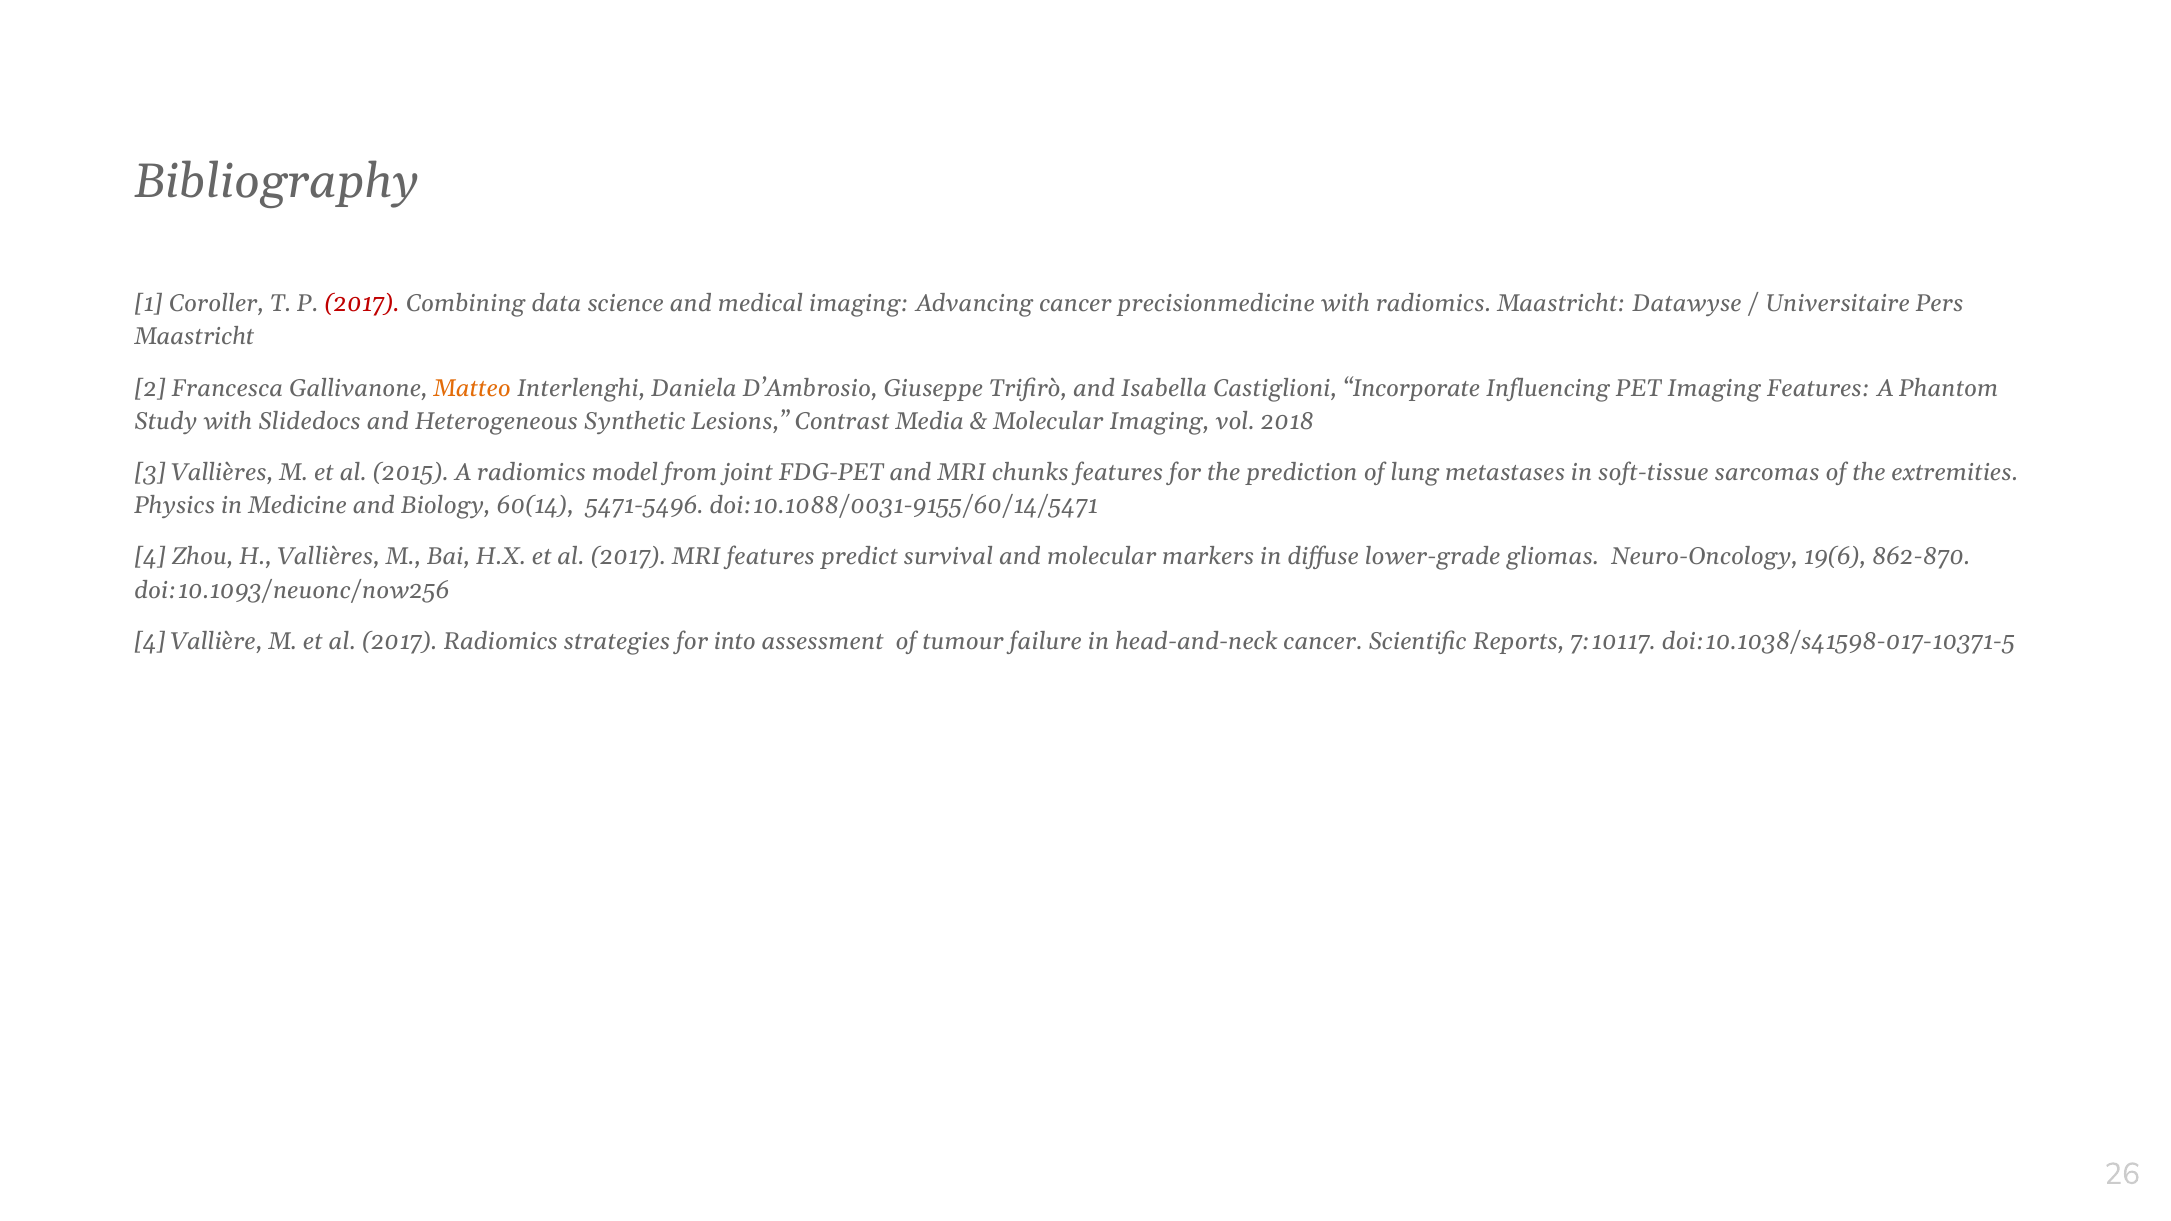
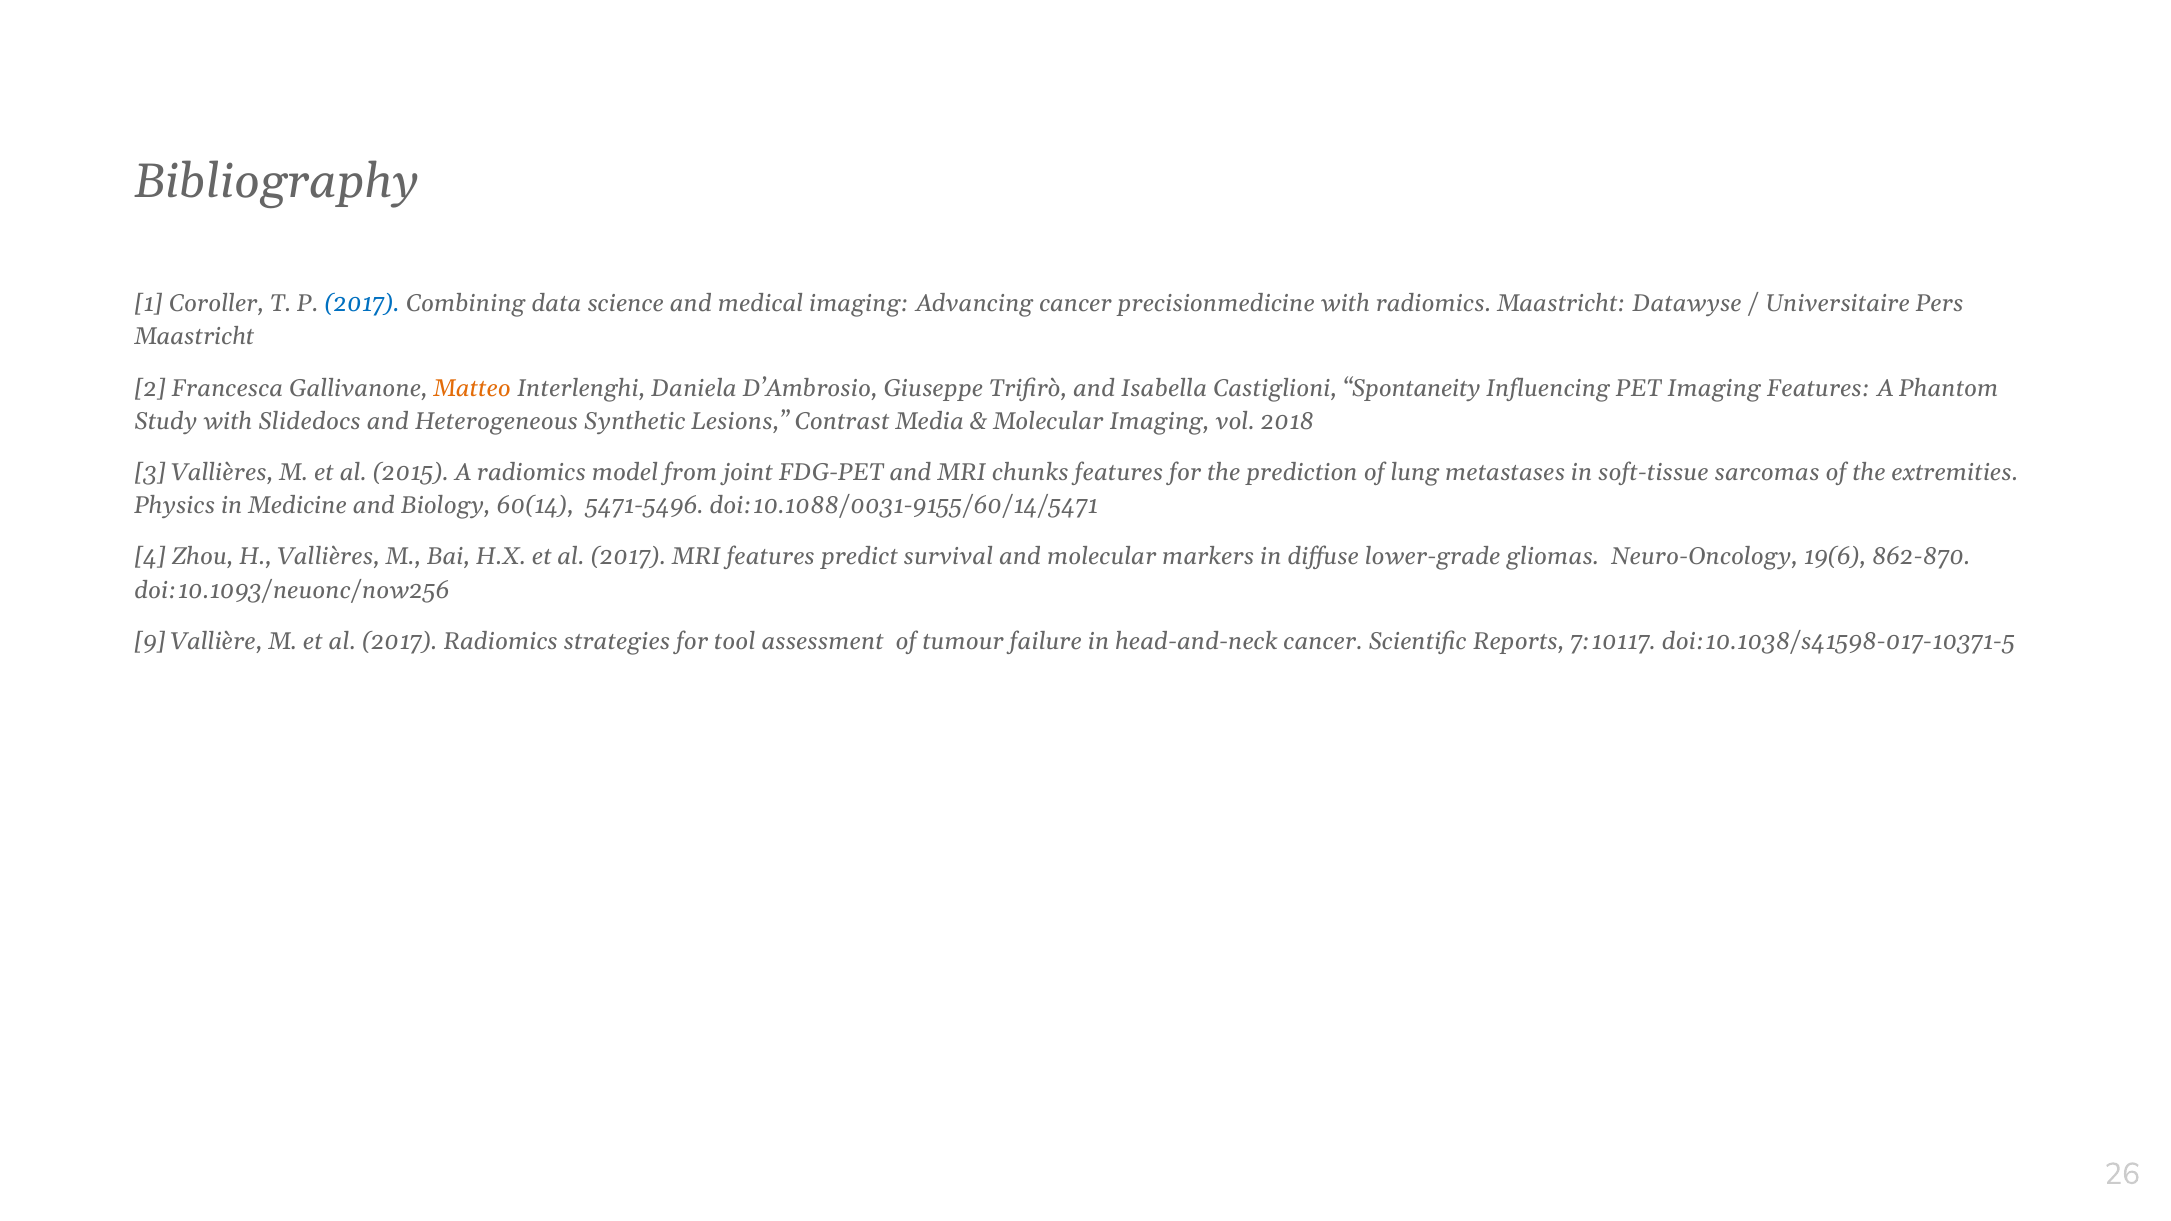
2017 at (362, 304) colour: red -> blue
Incorporate: Incorporate -> Spontaneity
4 at (150, 641): 4 -> 9
into: into -> tool
